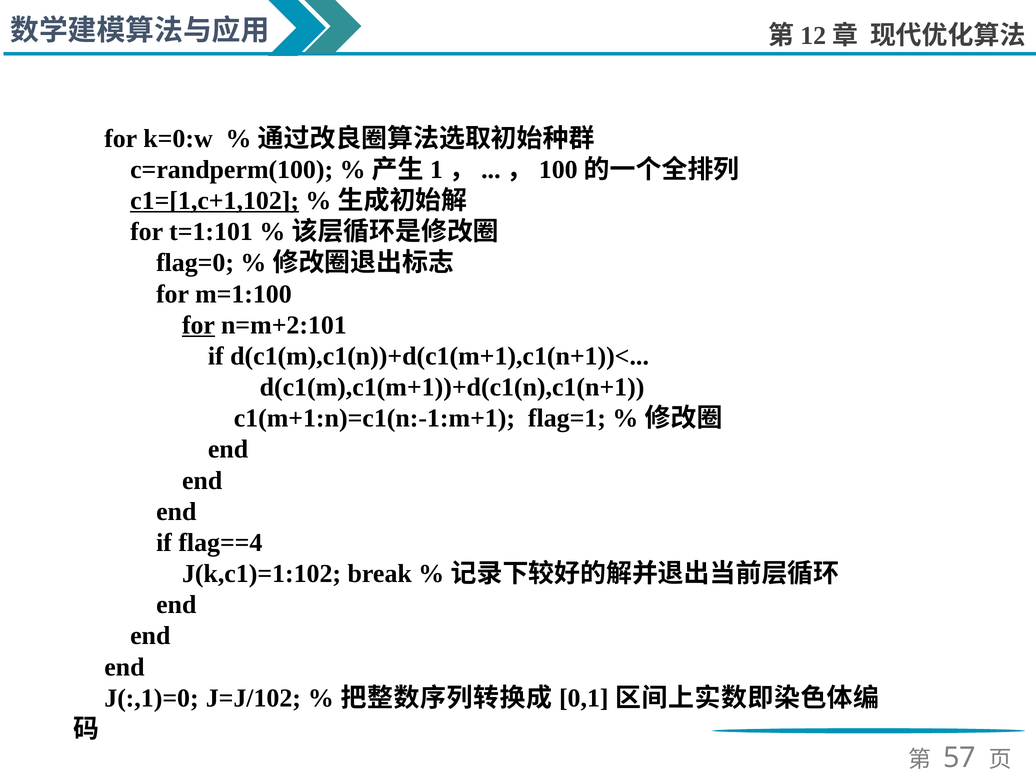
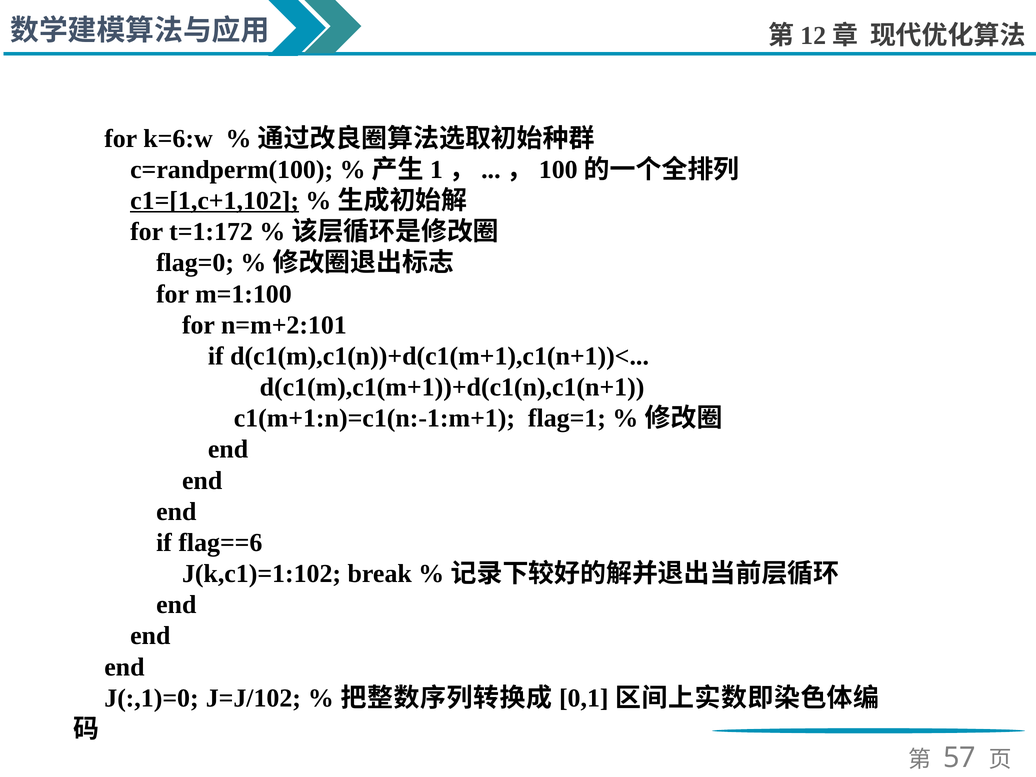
k=0:w: k=0:w -> k=6:w
t=1:101: t=1:101 -> t=1:172
for at (198, 325) underline: present -> none
flag==4: flag==4 -> flag==6
